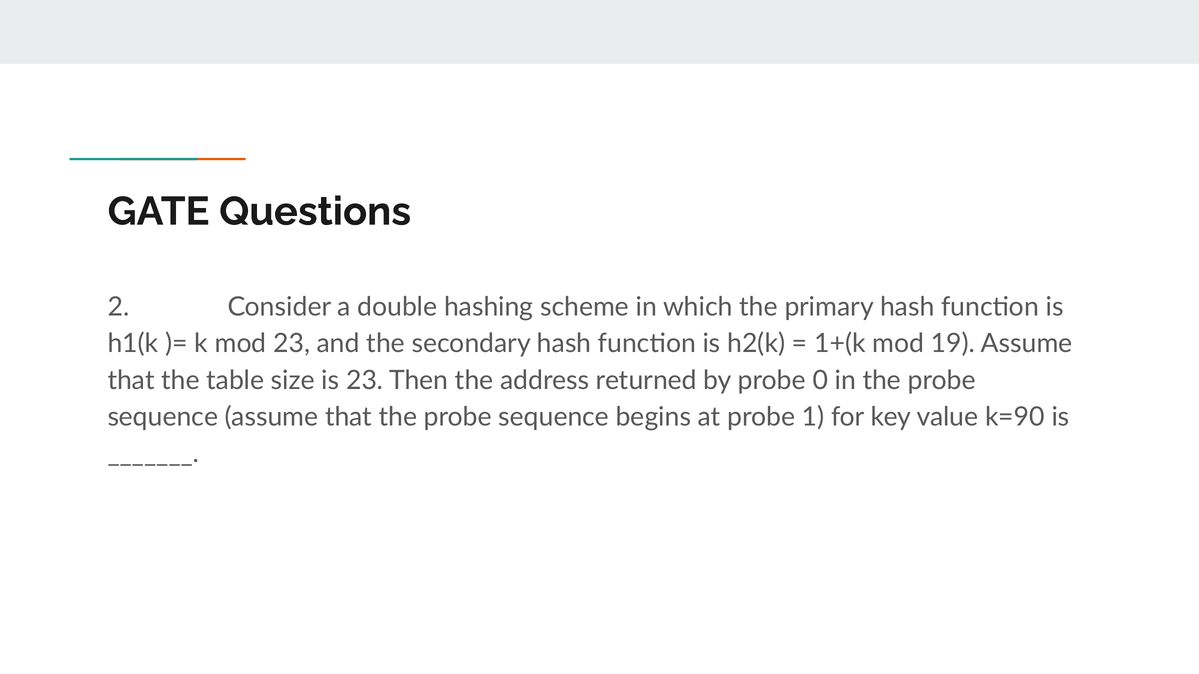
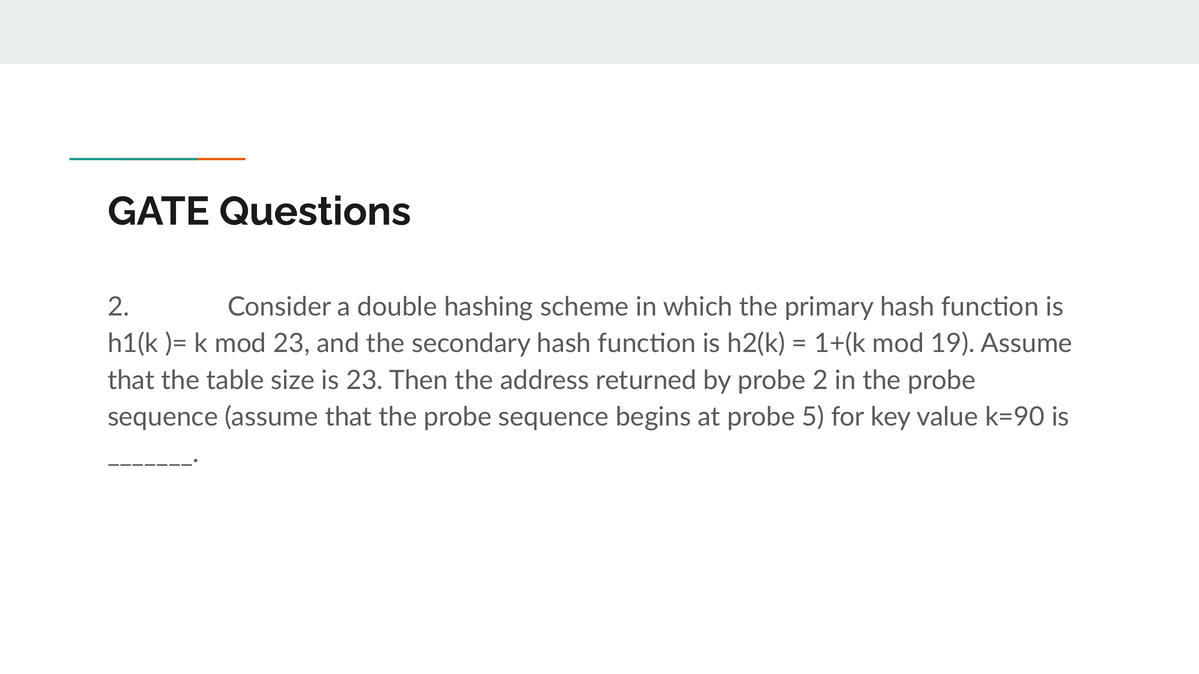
probe 0: 0 -> 2
1: 1 -> 5
